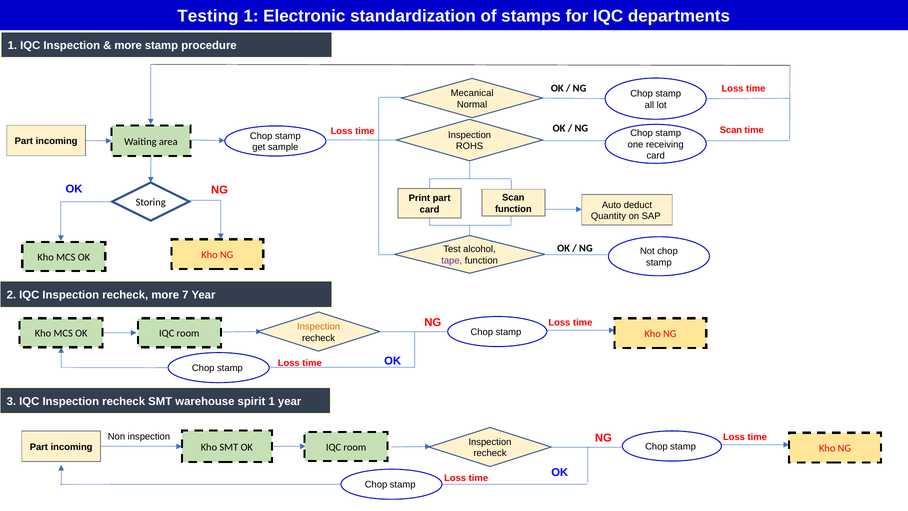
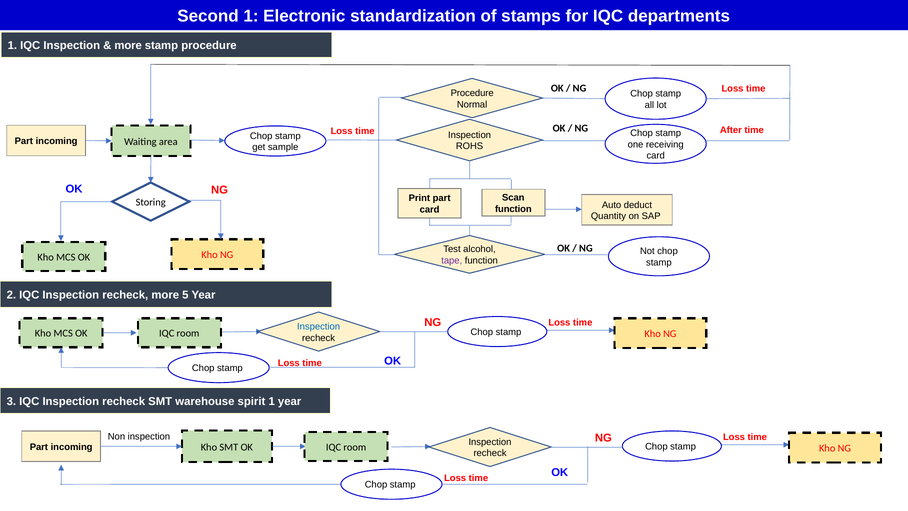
Testing: Testing -> Second
Mecanical at (472, 93): Mecanical -> Procedure
Scan at (731, 130): Scan -> After
7: 7 -> 5
Inspection at (319, 326) colour: orange -> blue
